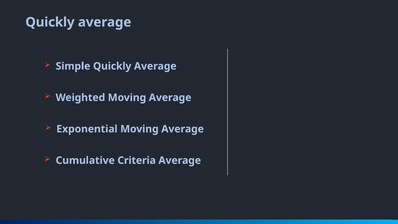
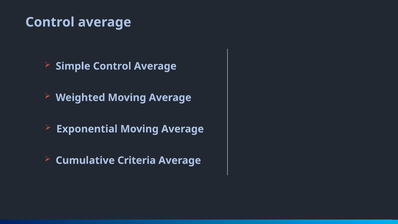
Quickly at (50, 22): Quickly -> Control
Simple Quickly: Quickly -> Control
